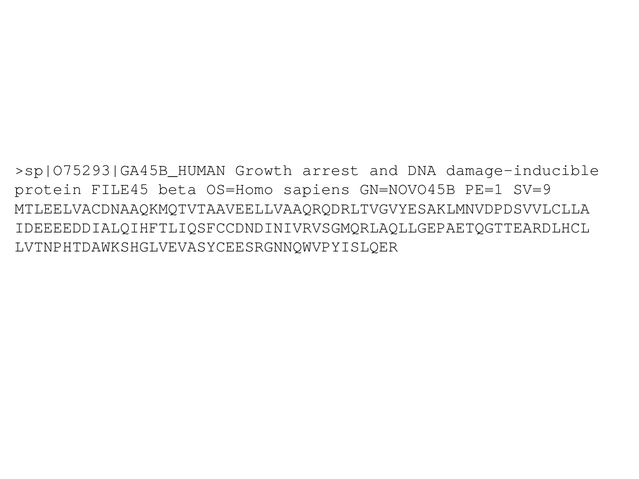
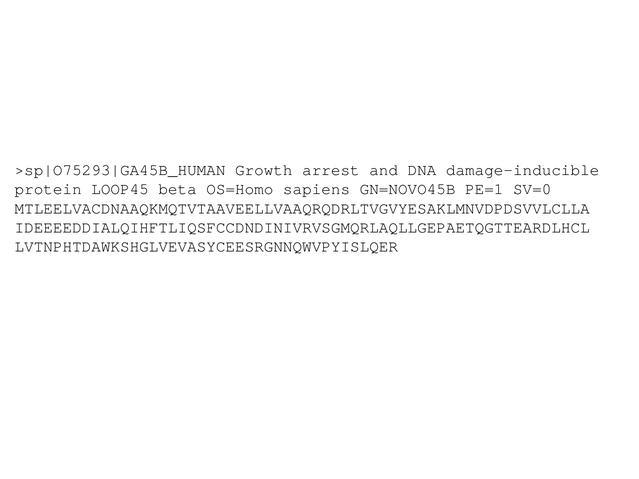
FILE45: FILE45 -> LOOP45
SV=9: SV=9 -> SV=0
